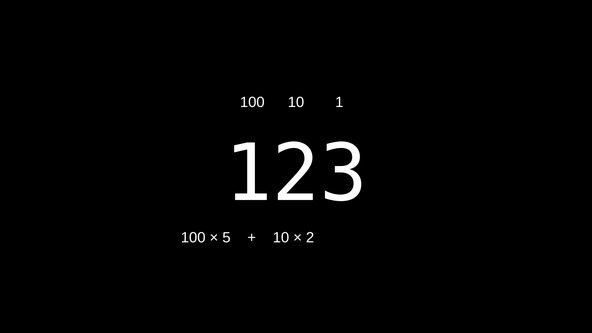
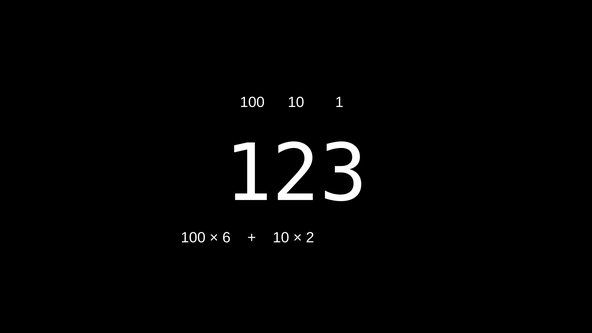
5: 5 -> 6
